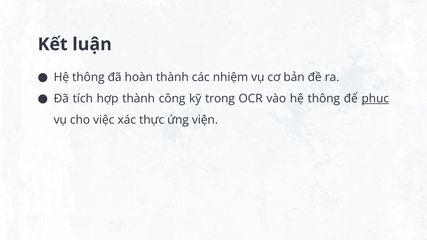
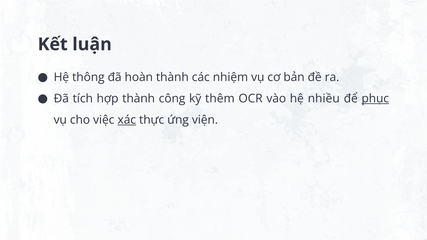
trong: trong -> thêm
vào hệ thông: thông -> nhiều
xác underline: none -> present
